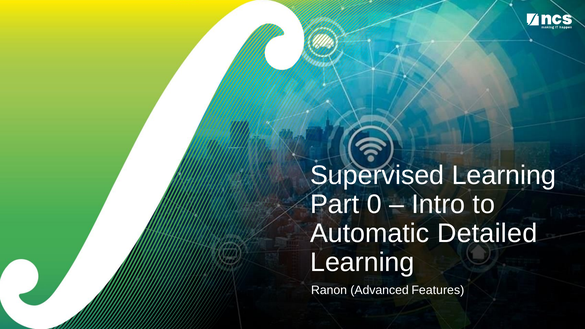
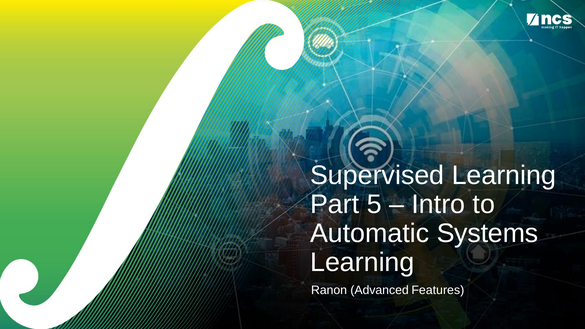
0: 0 -> 5
Detailed: Detailed -> Systems
